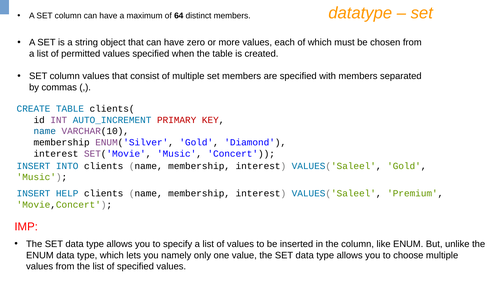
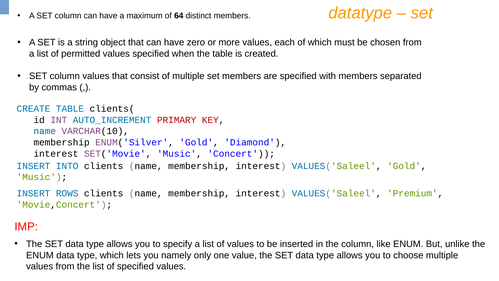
HELP: HELP -> ROWS
